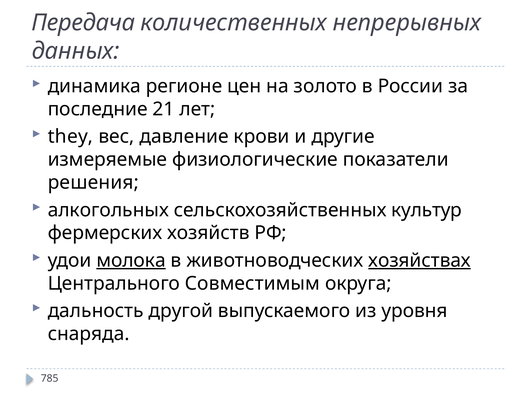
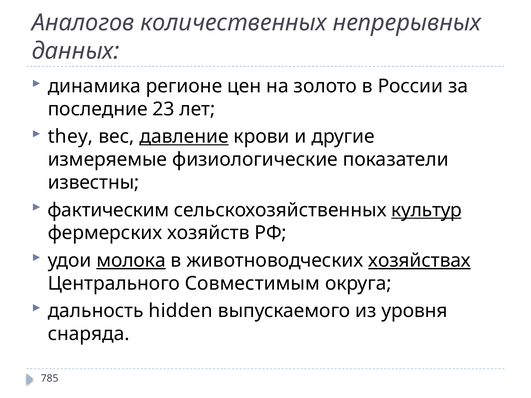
Передача: Передача -> Аналогов
21: 21 -> 23
давление underline: none -> present
решения: решения -> известны
алкогольных: алкогольных -> фактическим
культур underline: none -> present
другой: другой -> hidden
